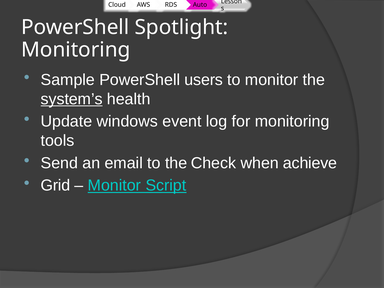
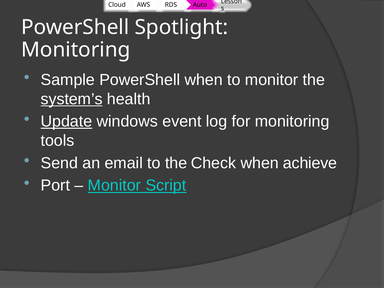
PowerShell users: users -> when
Update underline: none -> present
Grid: Grid -> Port
